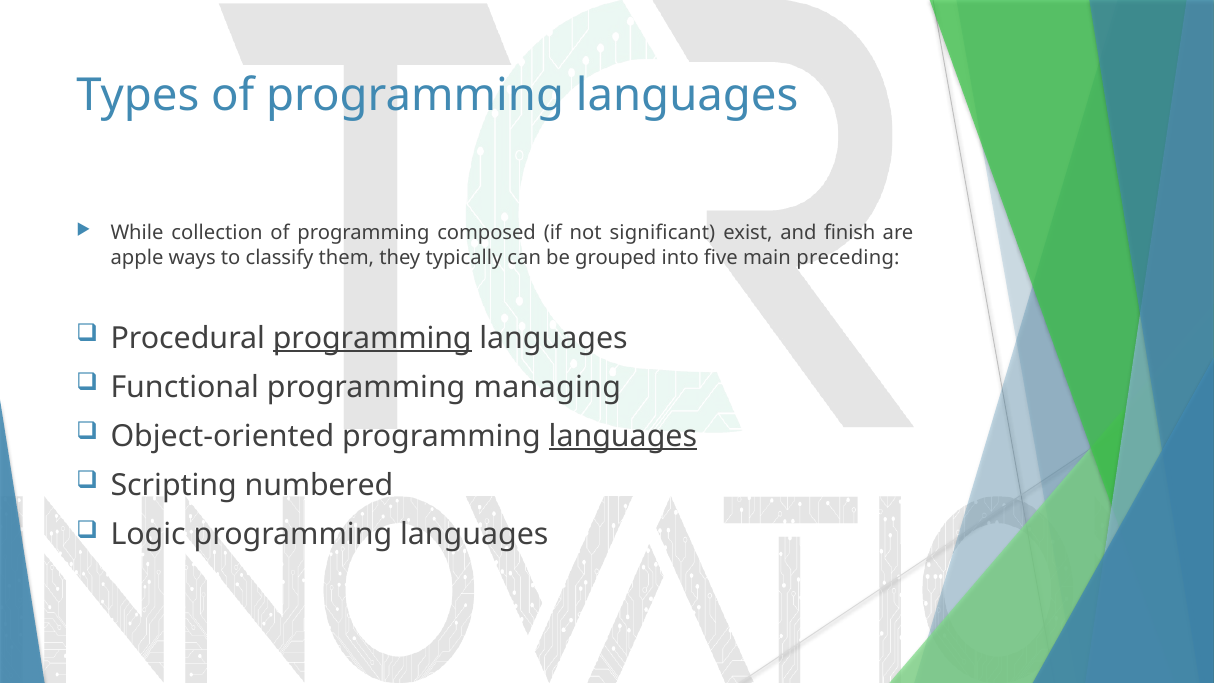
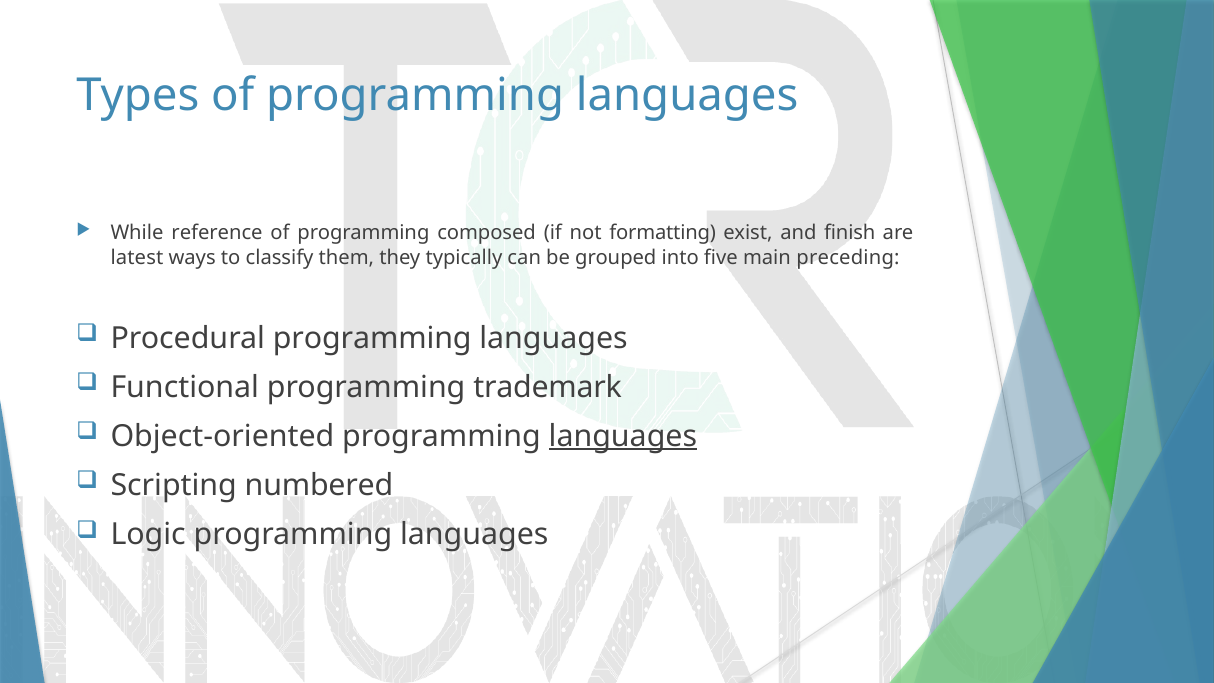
collection: collection -> reference
significant: significant -> formatting
apple: apple -> latest
programming at (372, 338) underline: present -> none
managing: managing -> trademark
